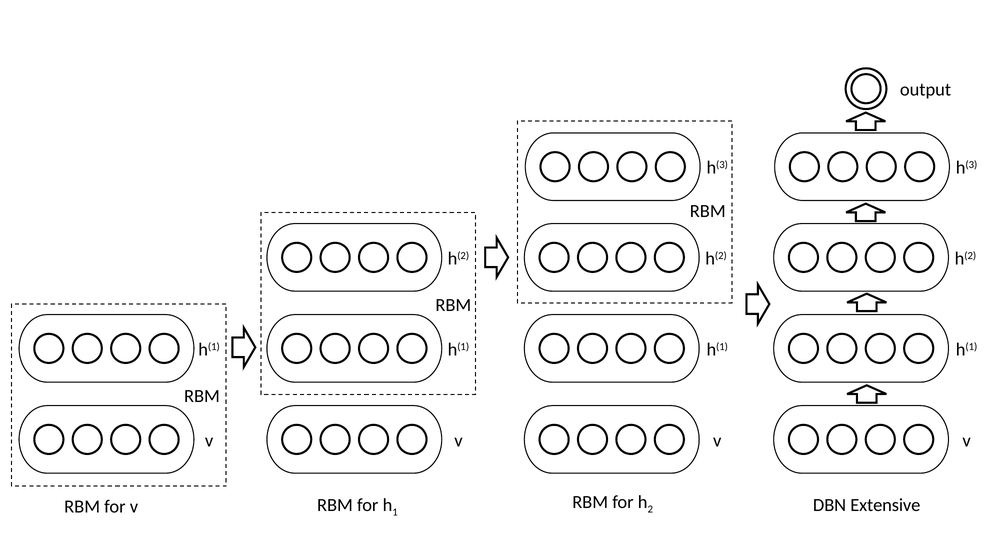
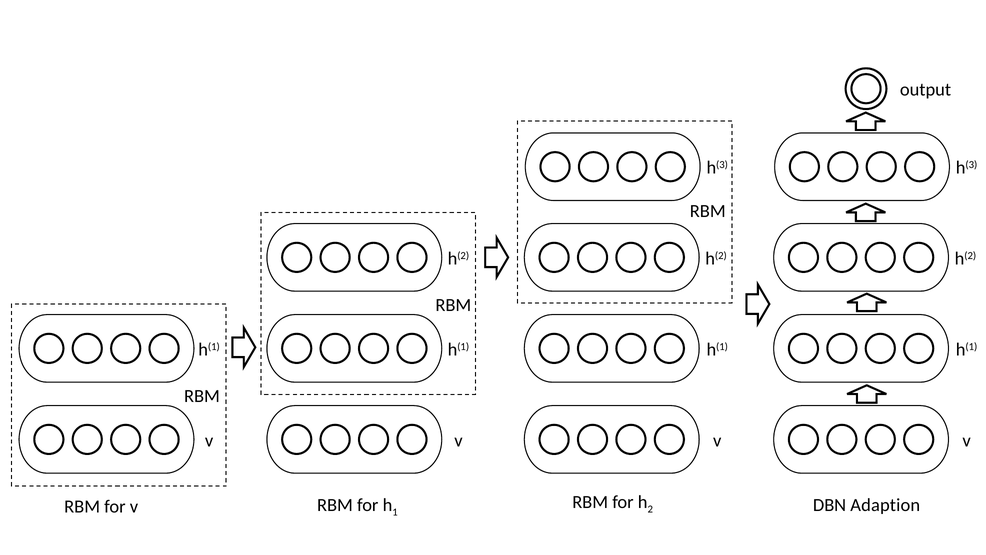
Extensive: Extensive -> Adaption
